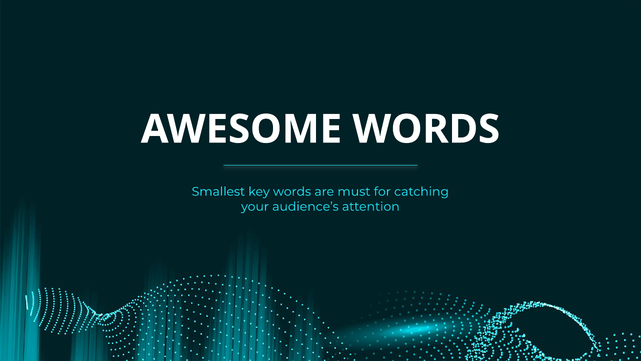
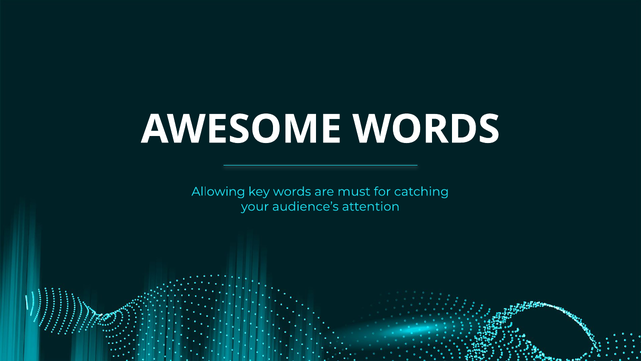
Smallest: Smallest -> Allowing
